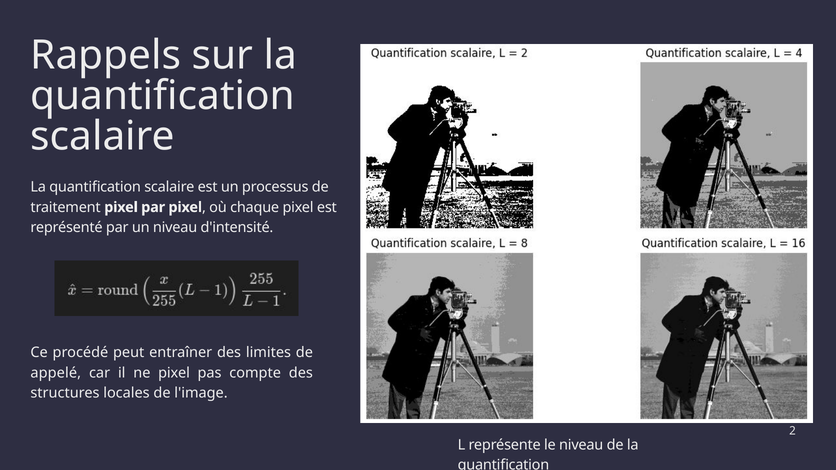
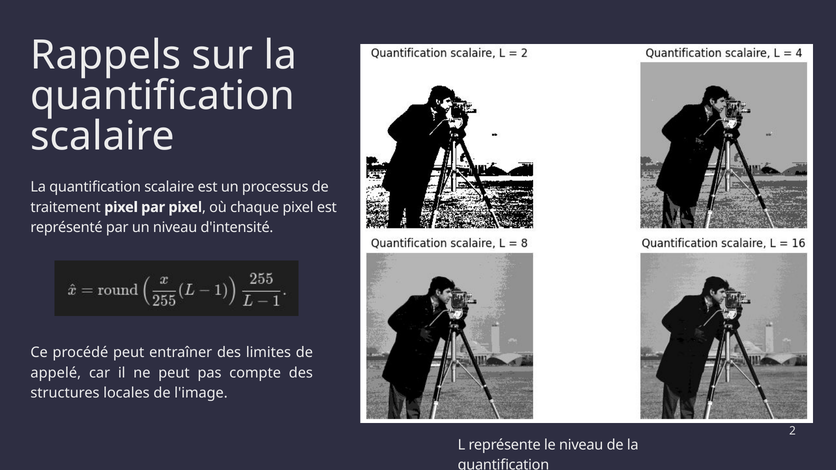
ne pixel: pixel -> peut
